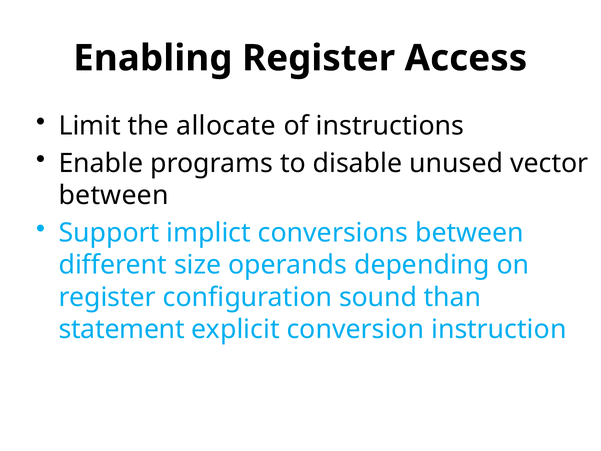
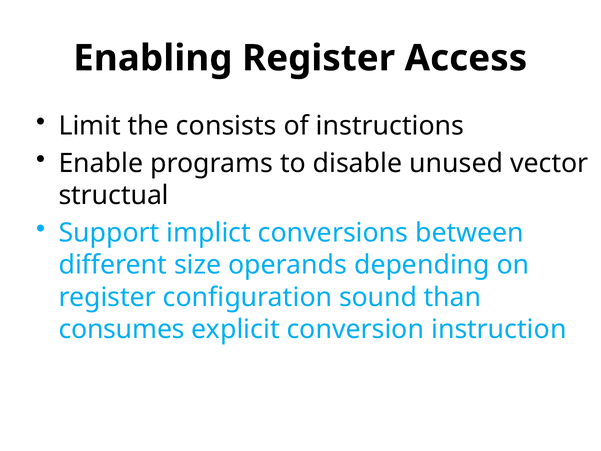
allocate: allocate -> consists
between at (114, 196): between -> structual
statement: statement -> consumes
